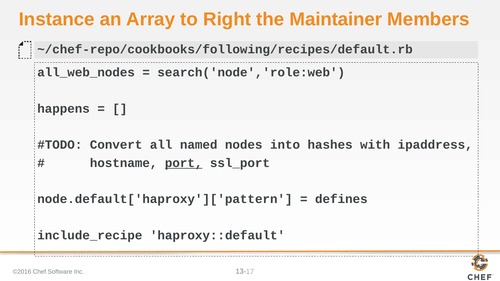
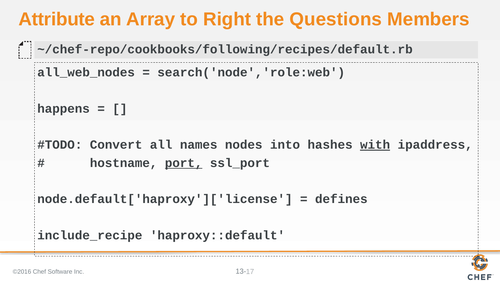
Instance: Instance -> Attribute
Maintainer: Maintainer -> Questions
named: named -> names
with underline: none -> present
node.default['haproxy']['pattern: node.default['haproxy']['pattern -> node.default['haproxy']['license
